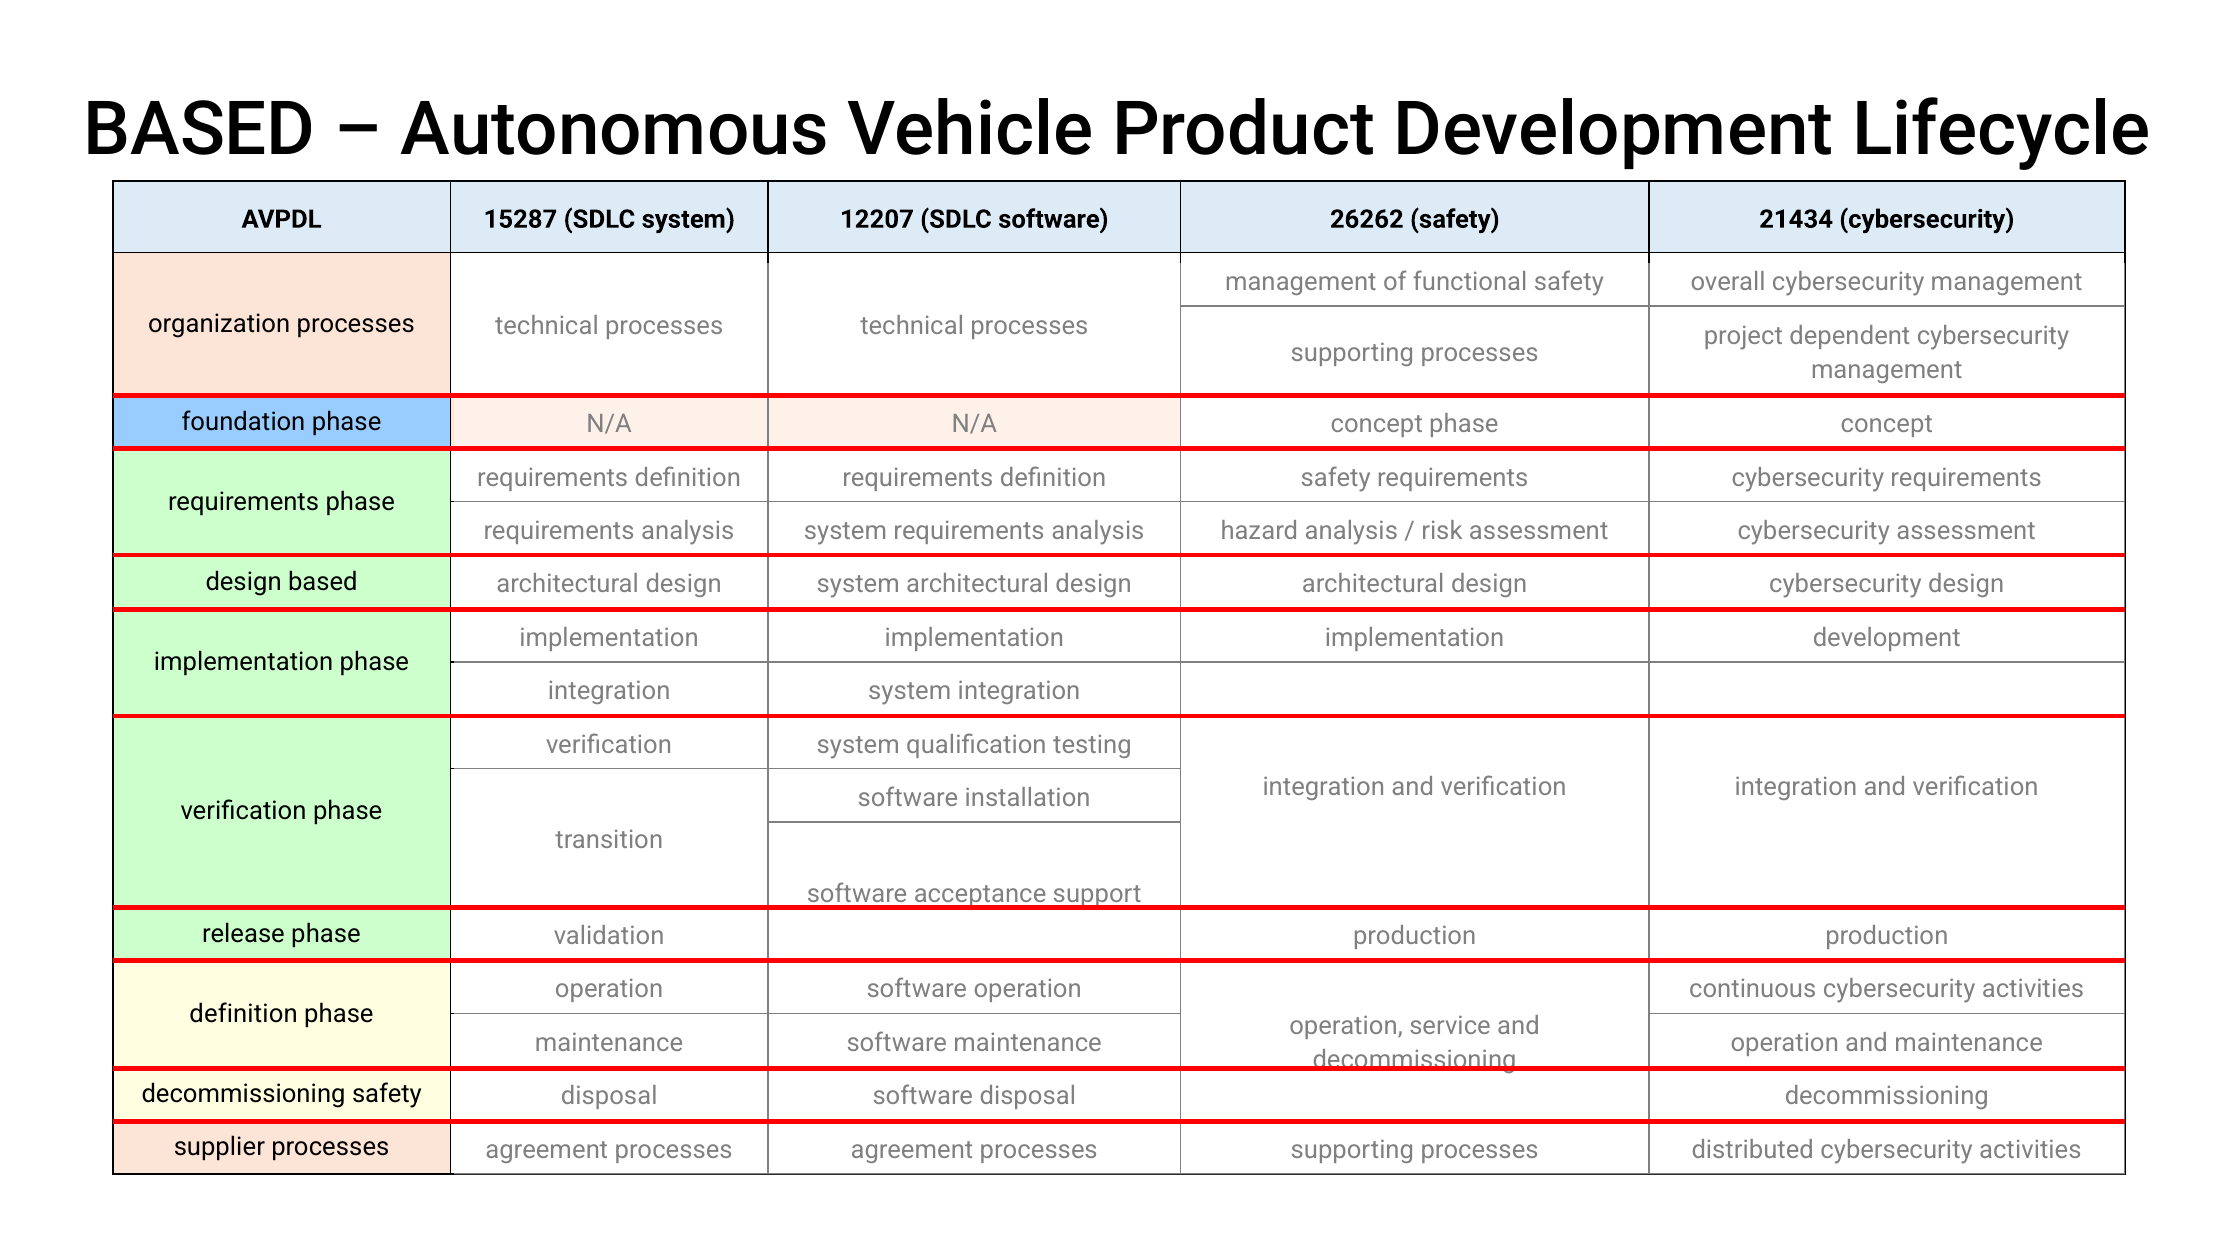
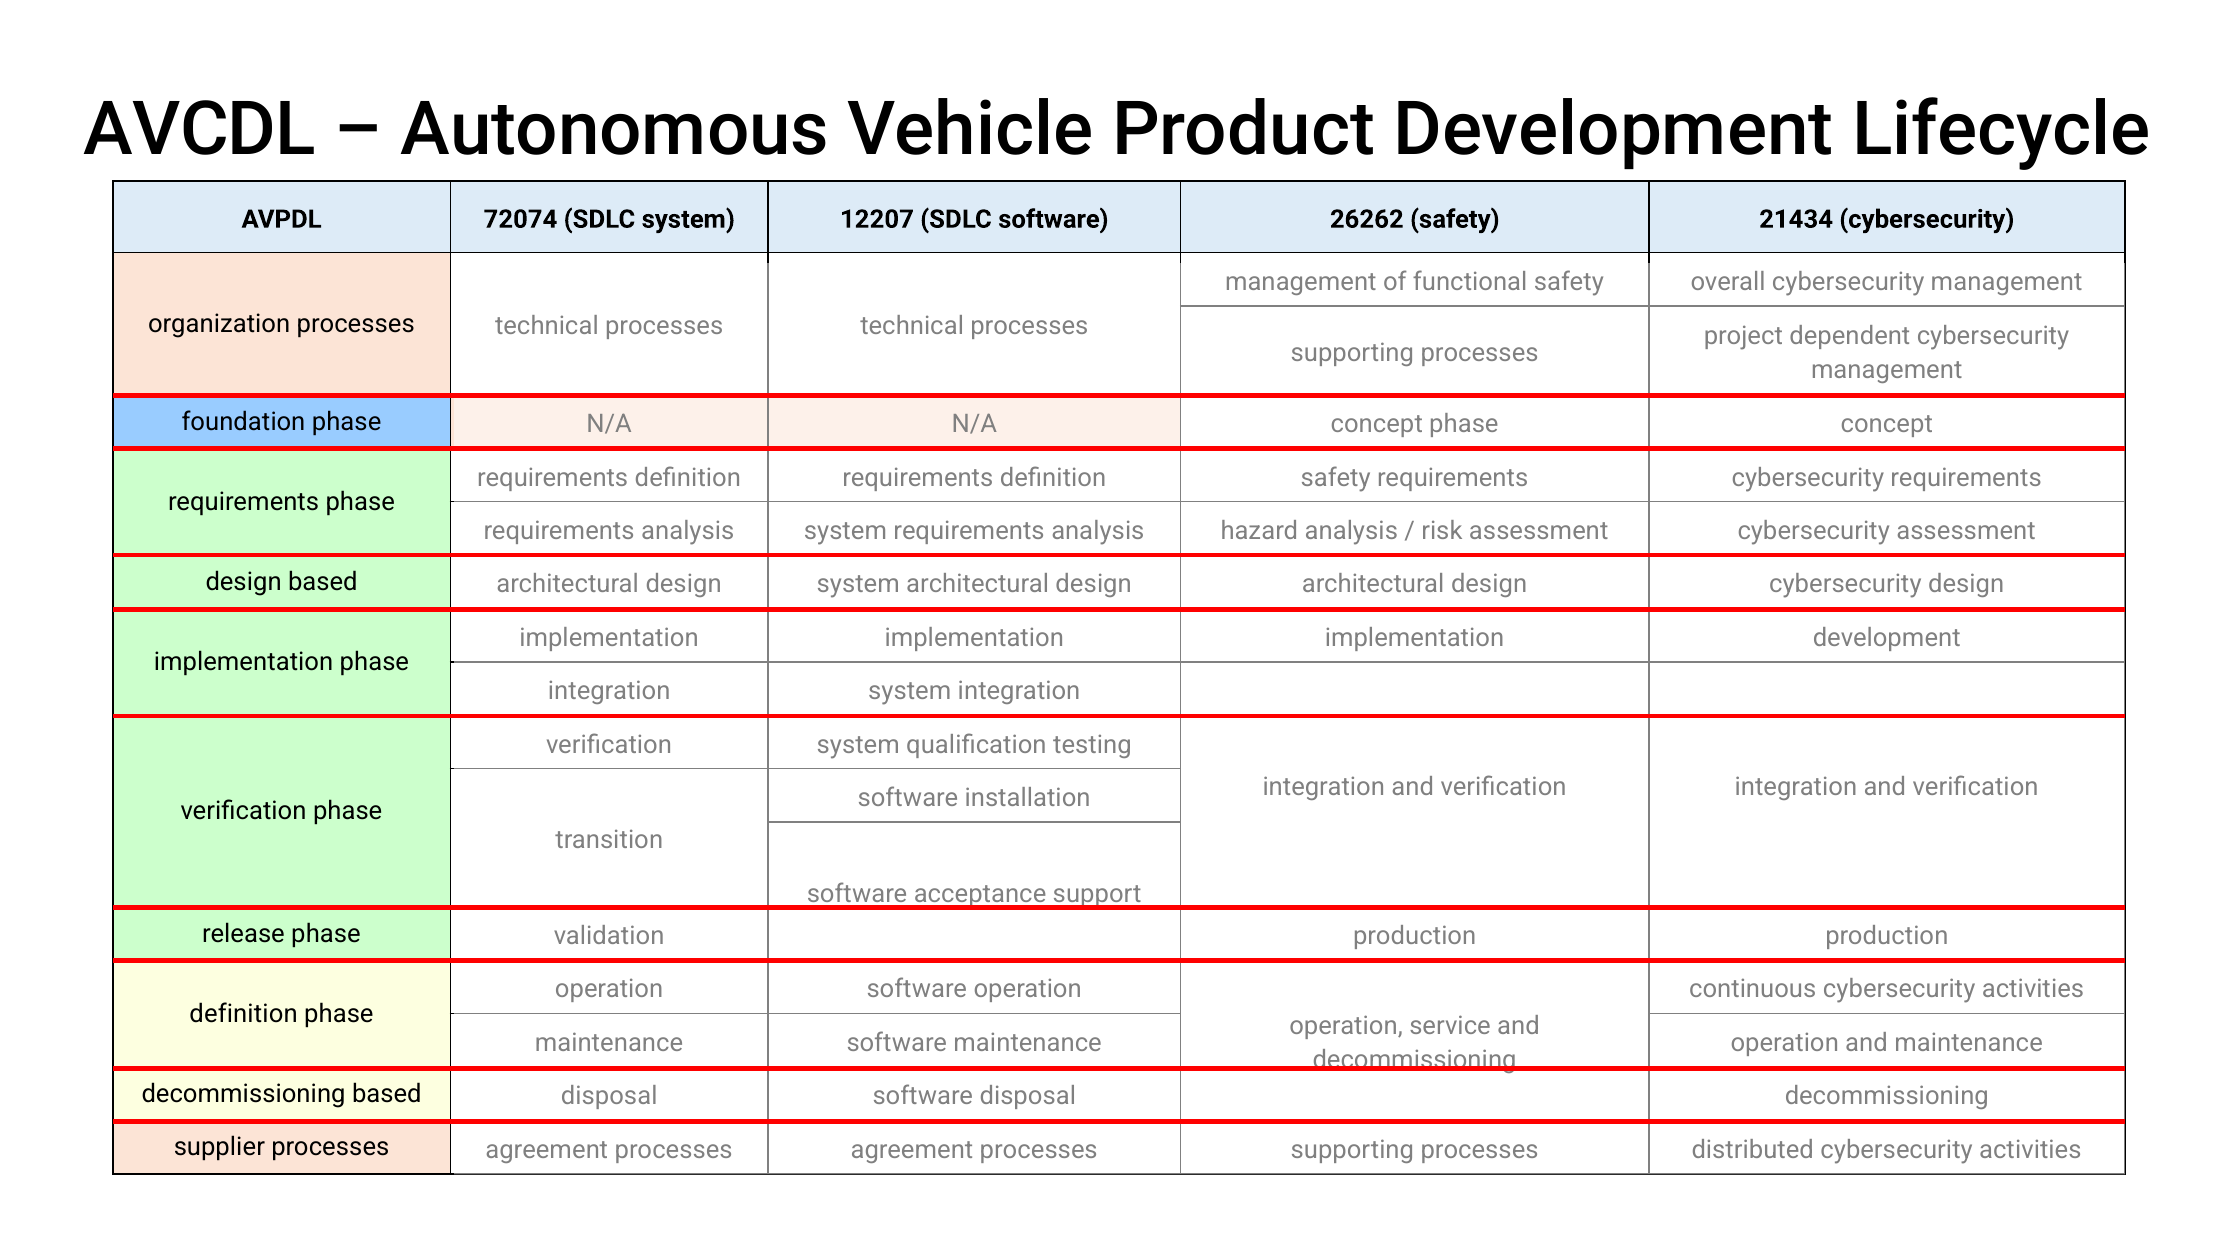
BASED at (200, 130): BASED -> AVCDL
15287: 15287 -> 72074
decommissioning safety: safety -> based
